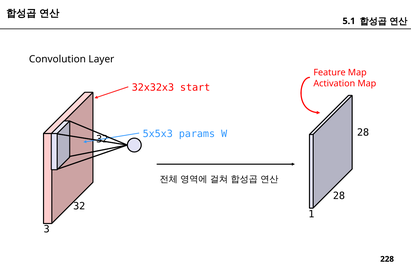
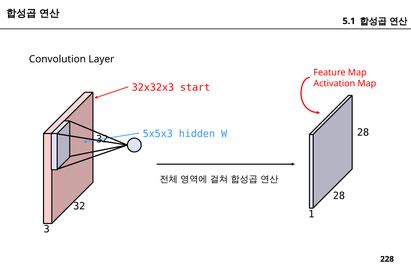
params: params -> hidden
